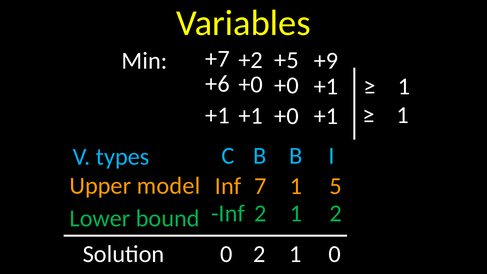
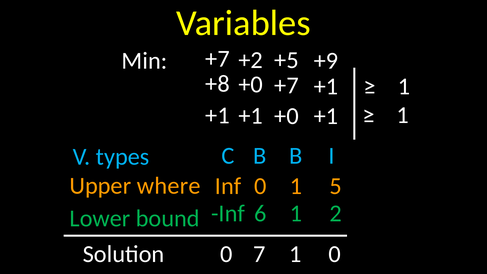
+6: +6 -> +8
+0 at (287, 86): +0 -> +7
model: model -> where
Inf 7: 7 -> 0
Inf 2: 2 -> 6
0 2: 2 -> 7
